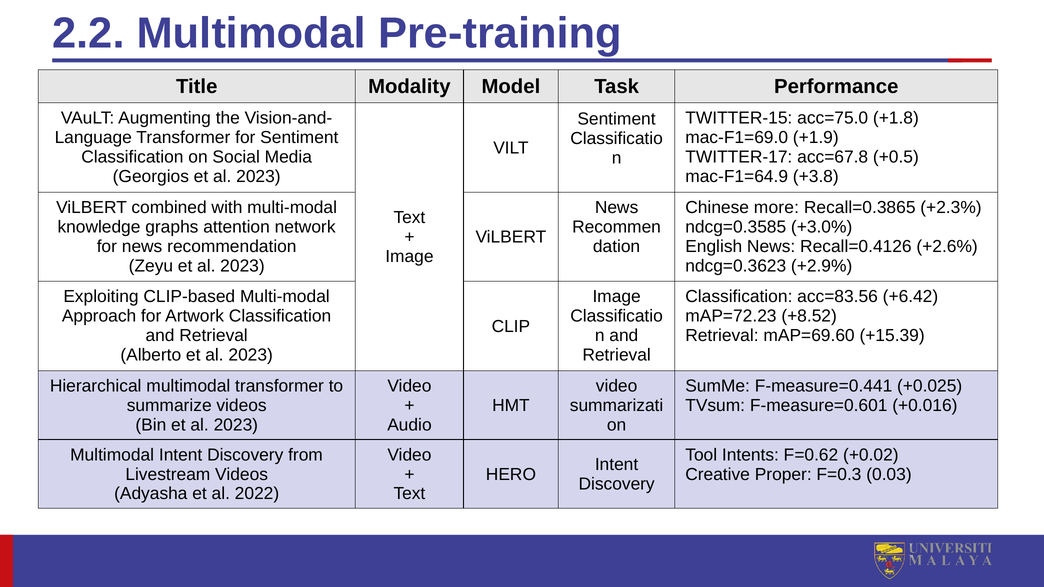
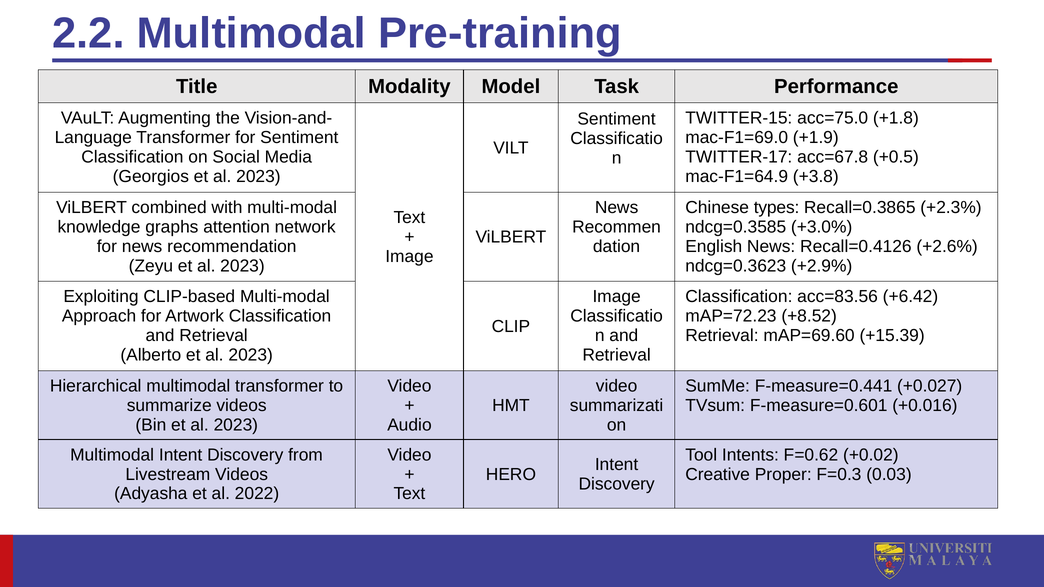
more: more -> types
+0.025: +0.025 -> +0.027
